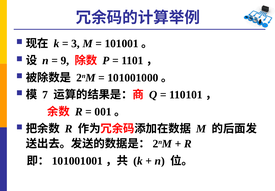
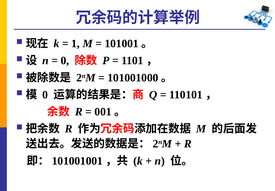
3: 3 -> 1
9 at (65, 60): 9 -> 0
7 at (45, 94): 7 -> 0
